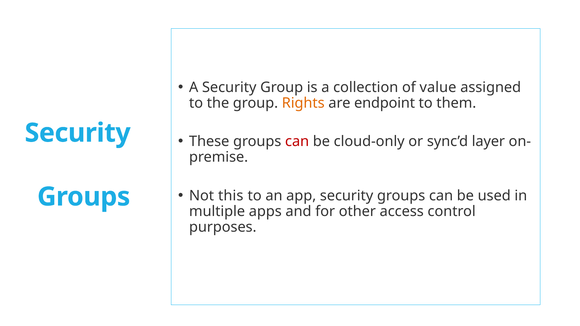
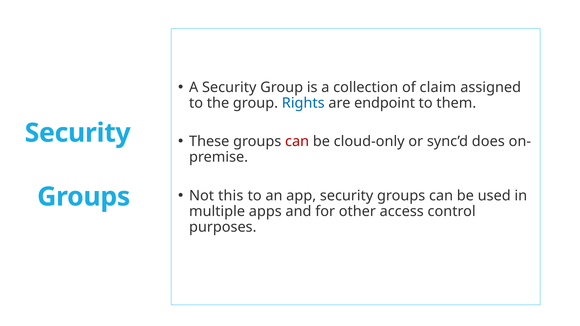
value: value -> claim
Rights colour: orange -> blue
layer: layer -> does
